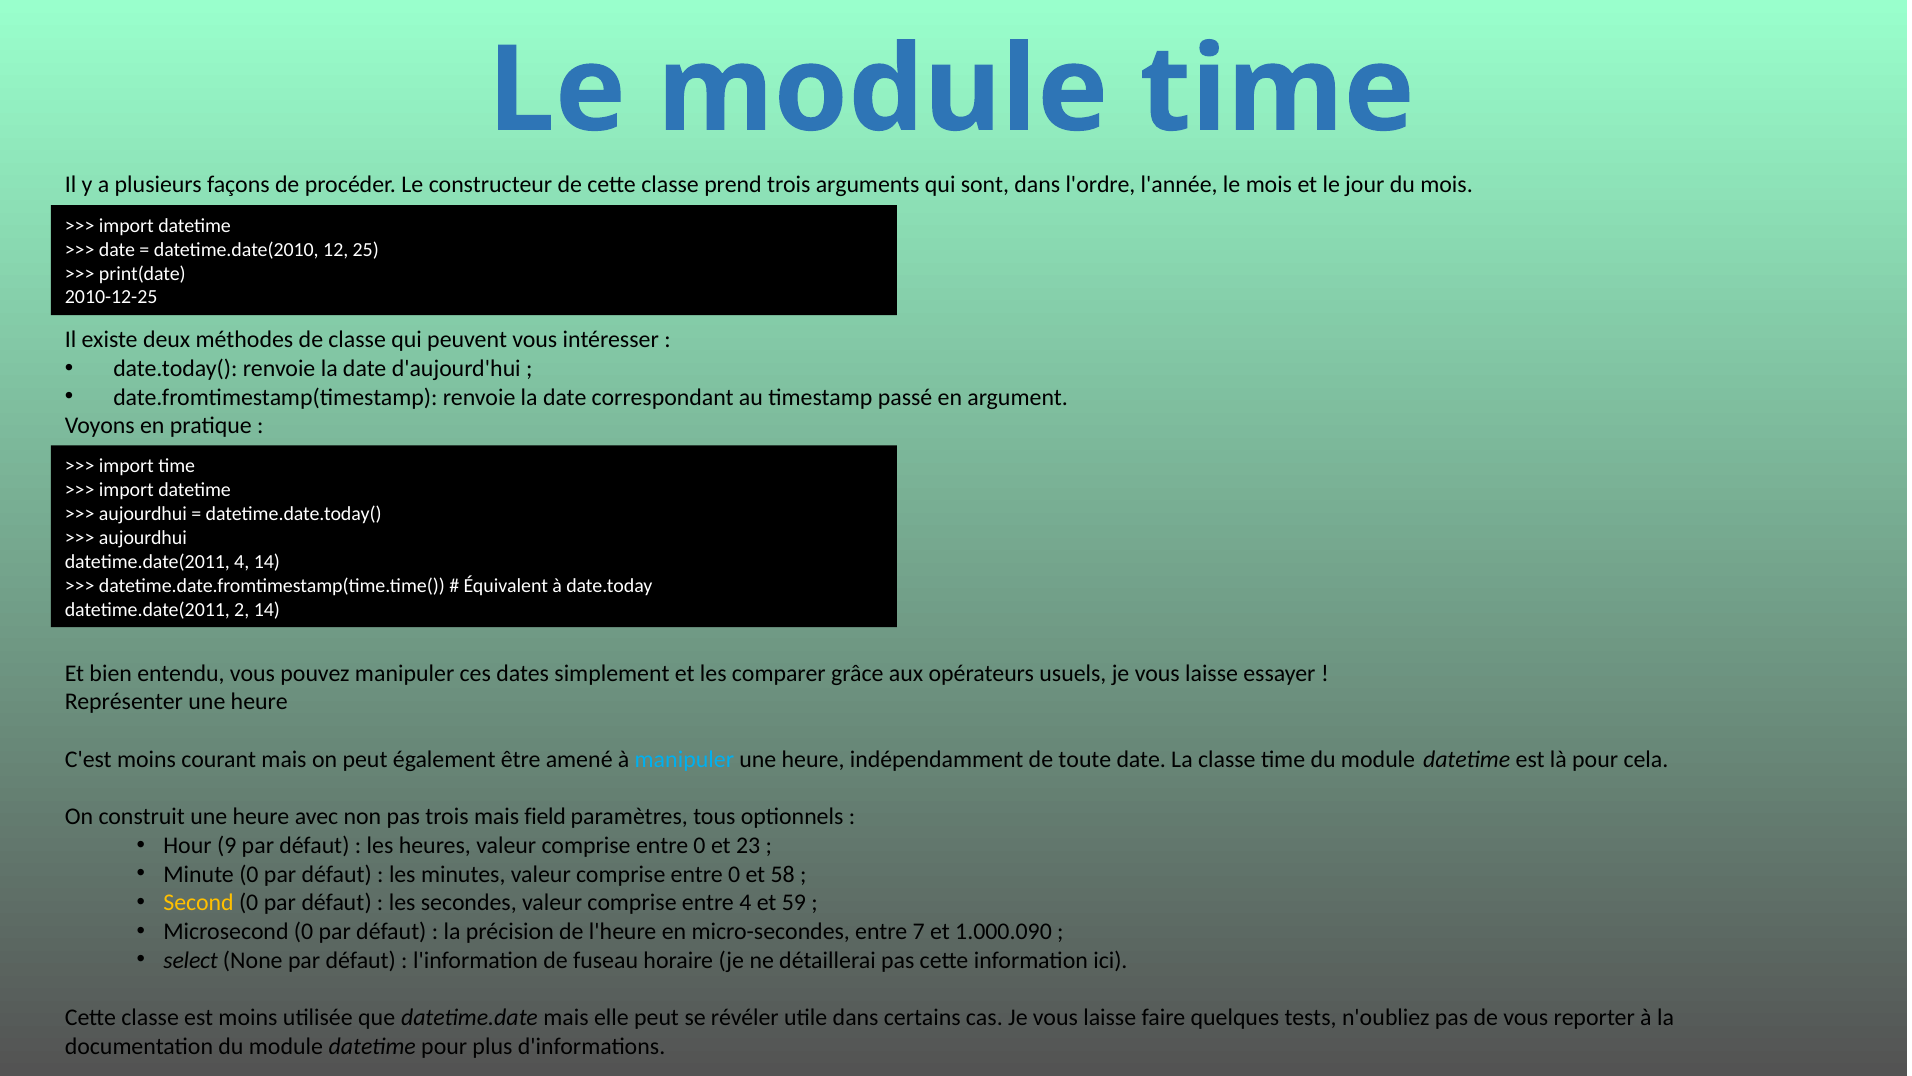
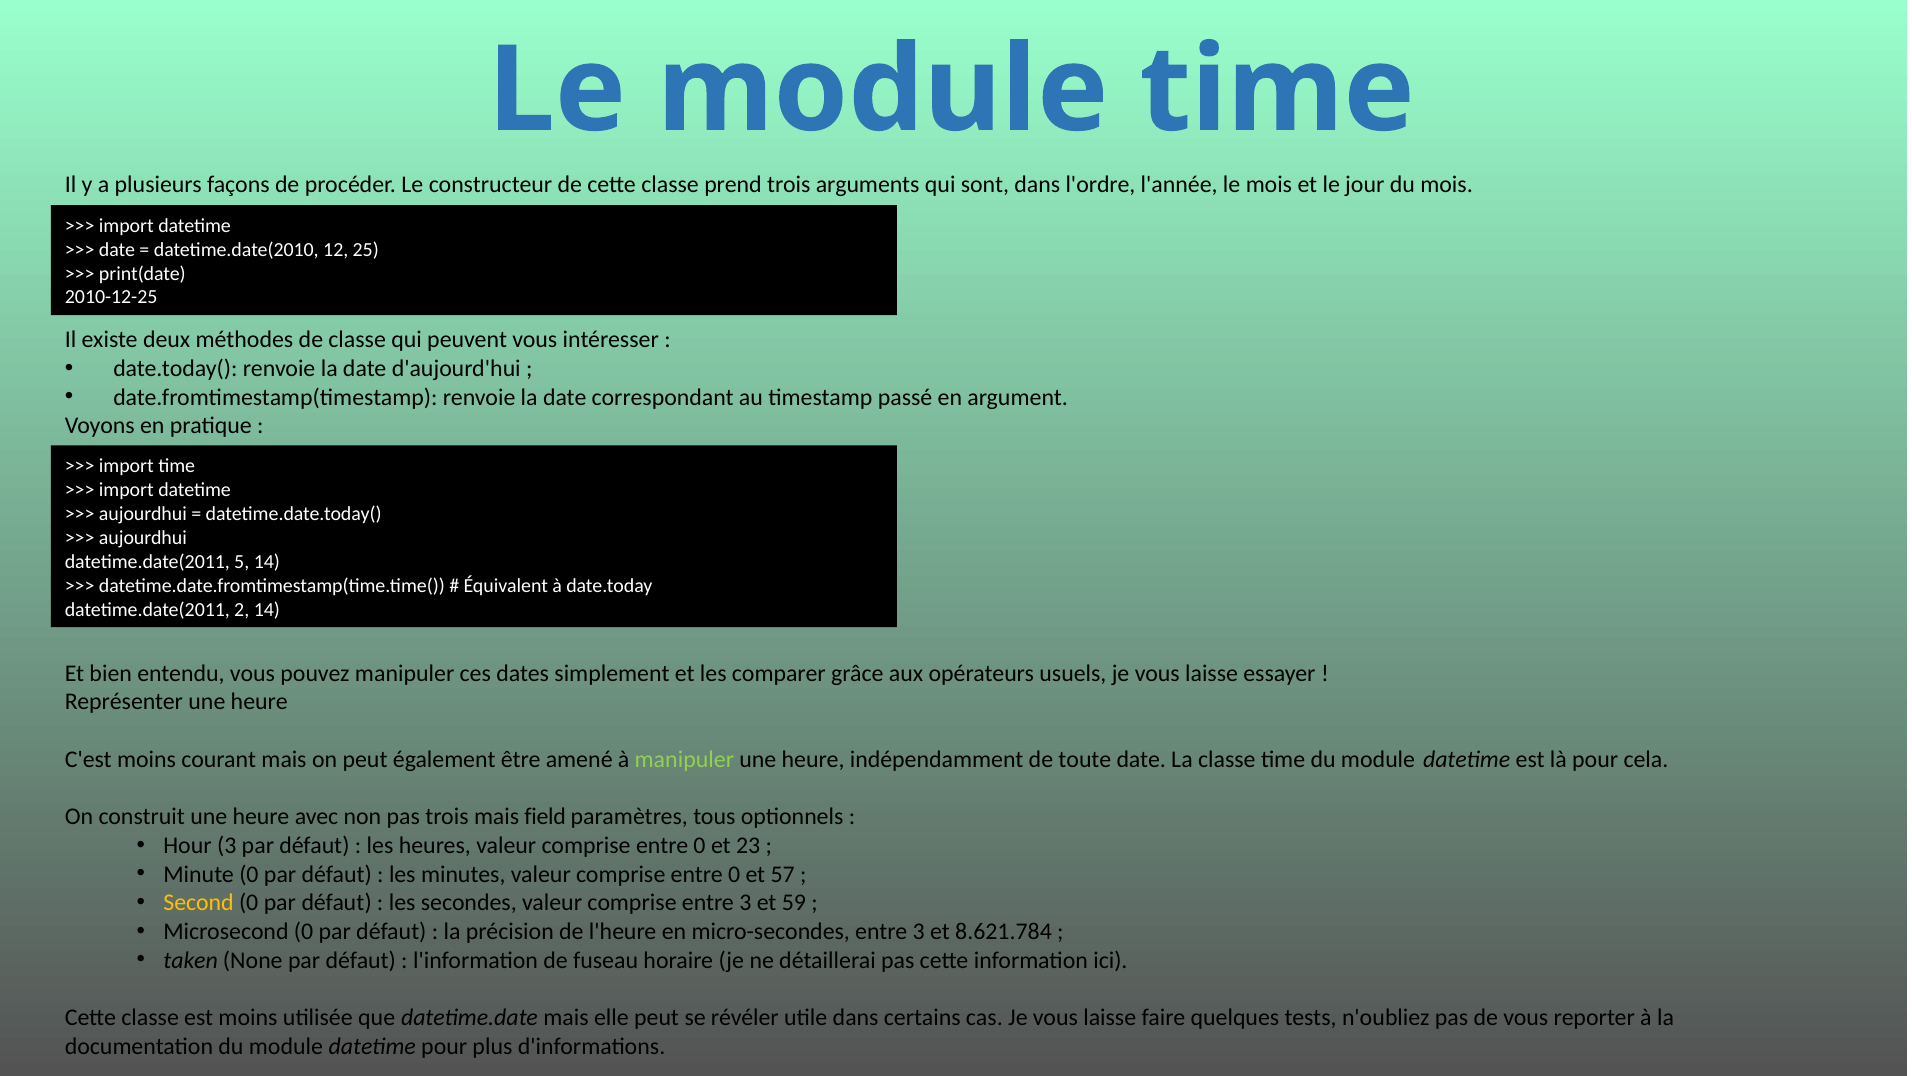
datetime.date(2011 4: 4 -> 5
manipuler at (684, 759) colour: light blue -> light green
Hour 9: 9 -> 3
58: 58 -> 57
comprise entre 4: 4 -> 3
micro-secondes entre 7: 7 -> 3
1.000.090: 1.000.090 -> 8.621.784
select: select -> taken
